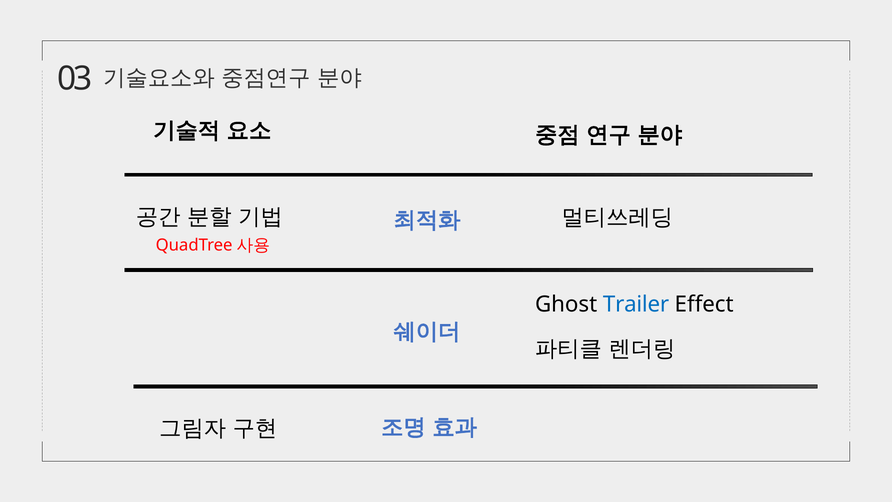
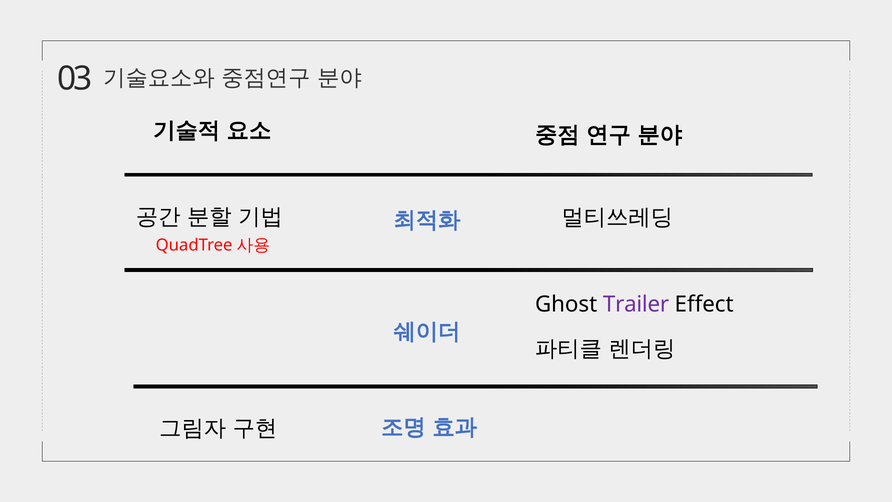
Trailer colour: blue -> purple
